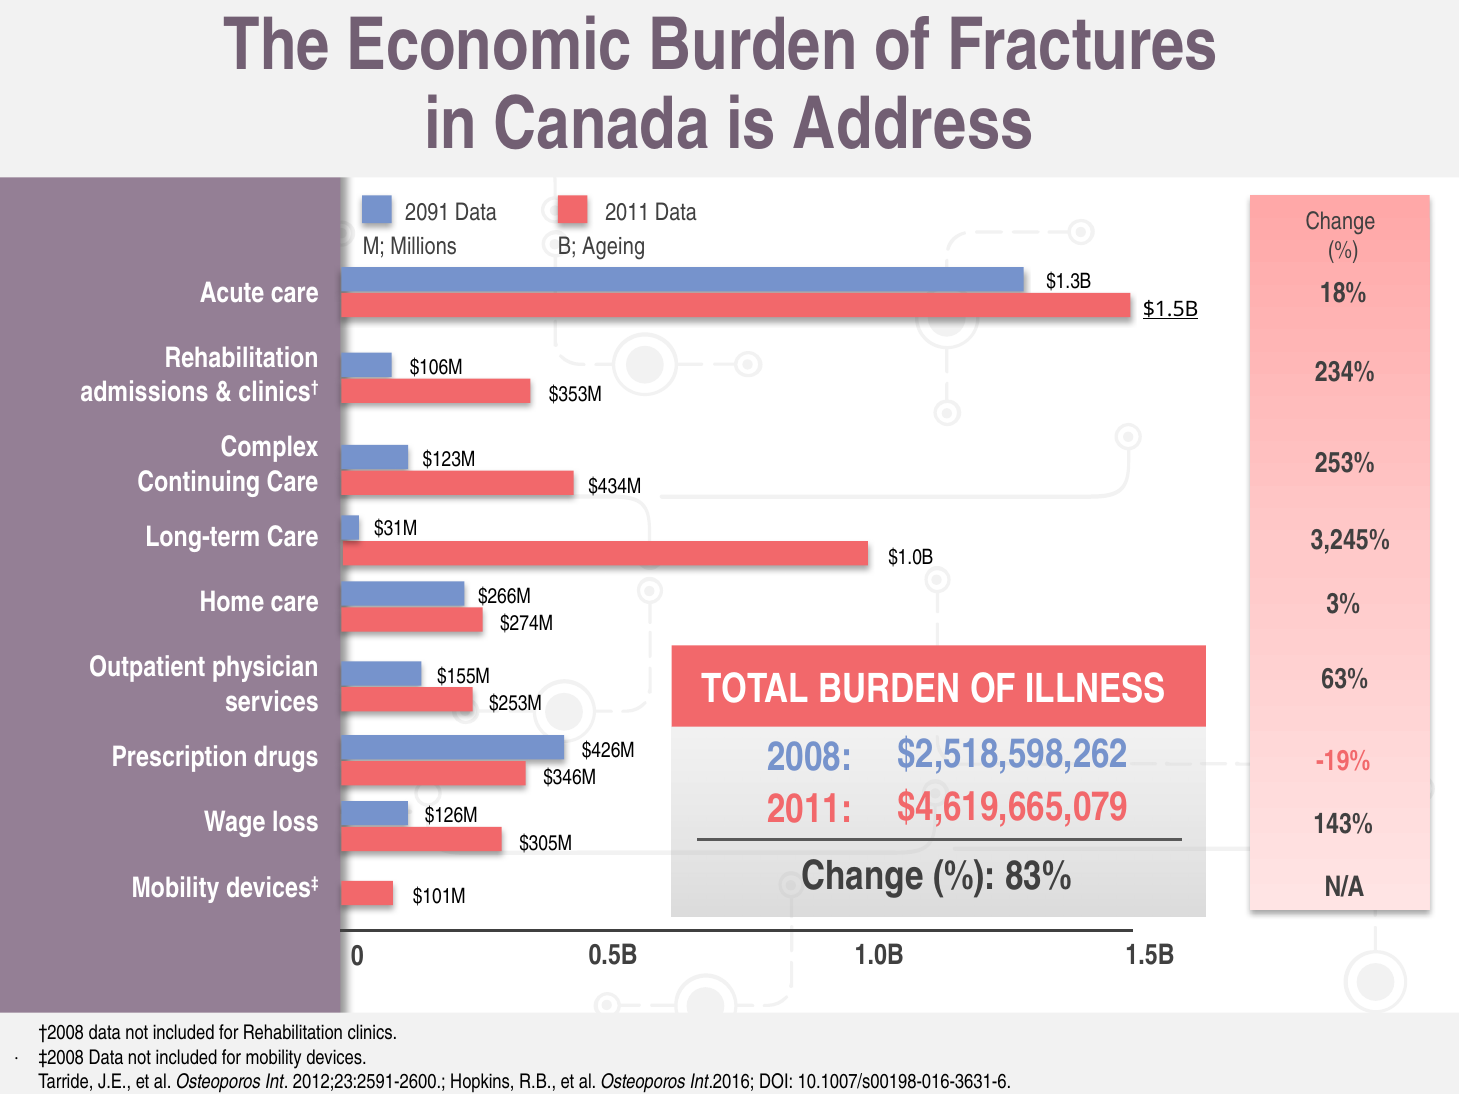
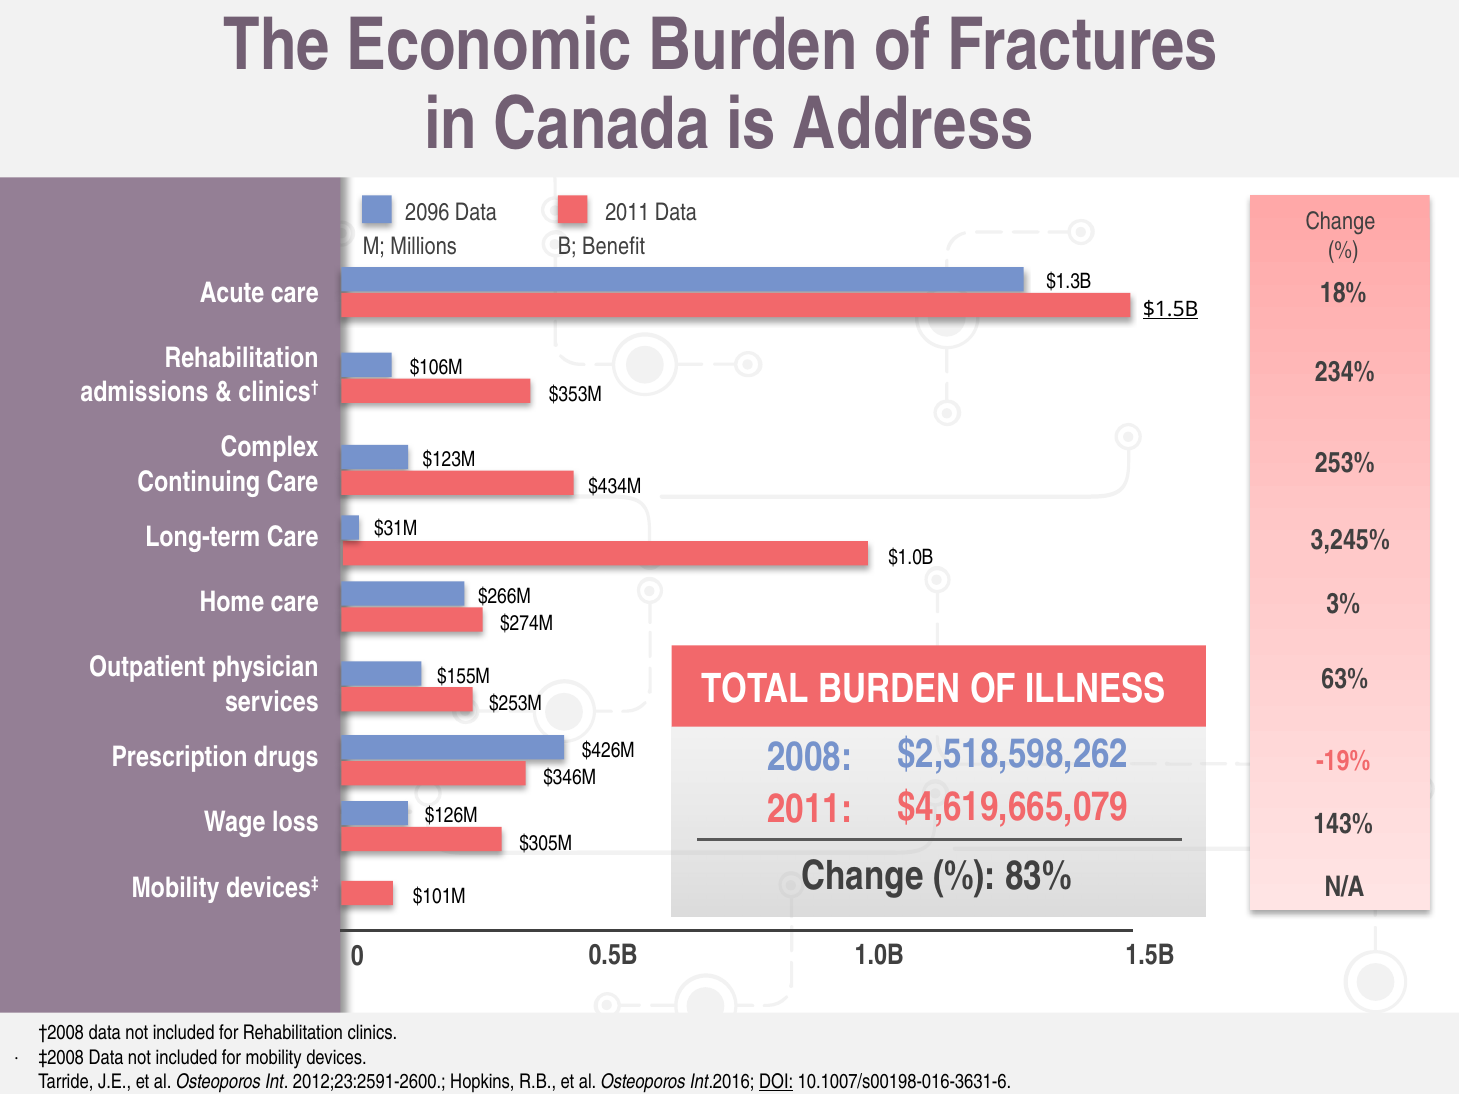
2091: 2091 -> 2096
Ageing: Ageing -> Benefit
DOI underline: none -> present
